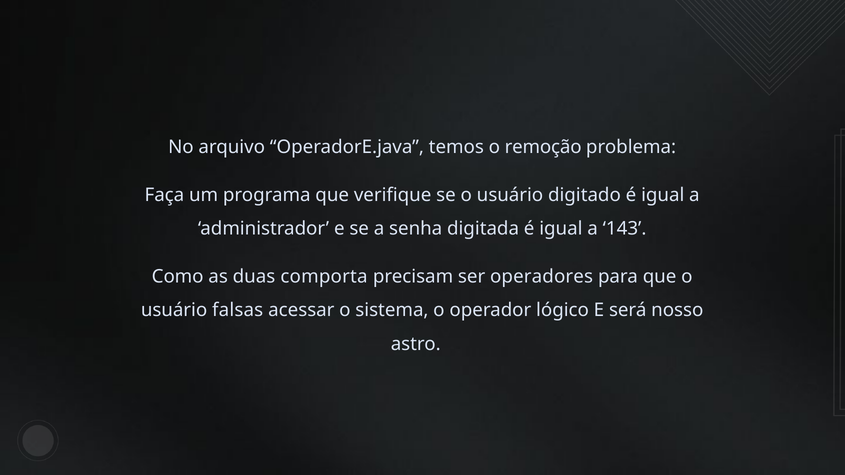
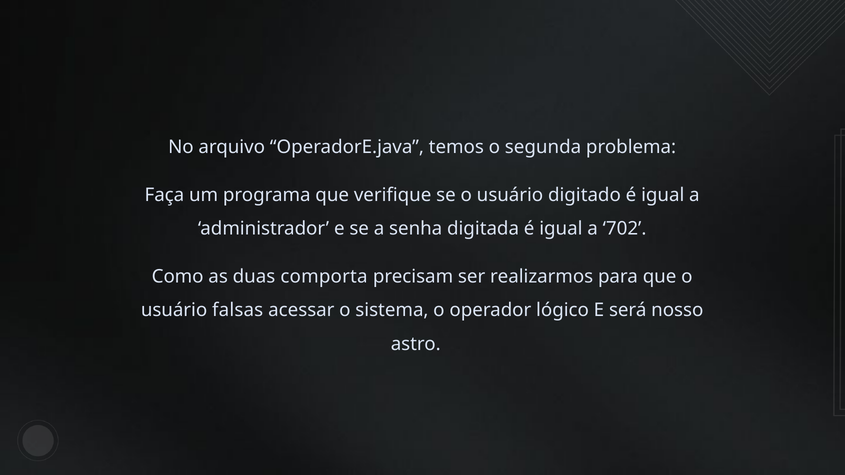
remoção: remoção -> segunda
143: 143 -> 702
operadores: operadores -> realizarmos
